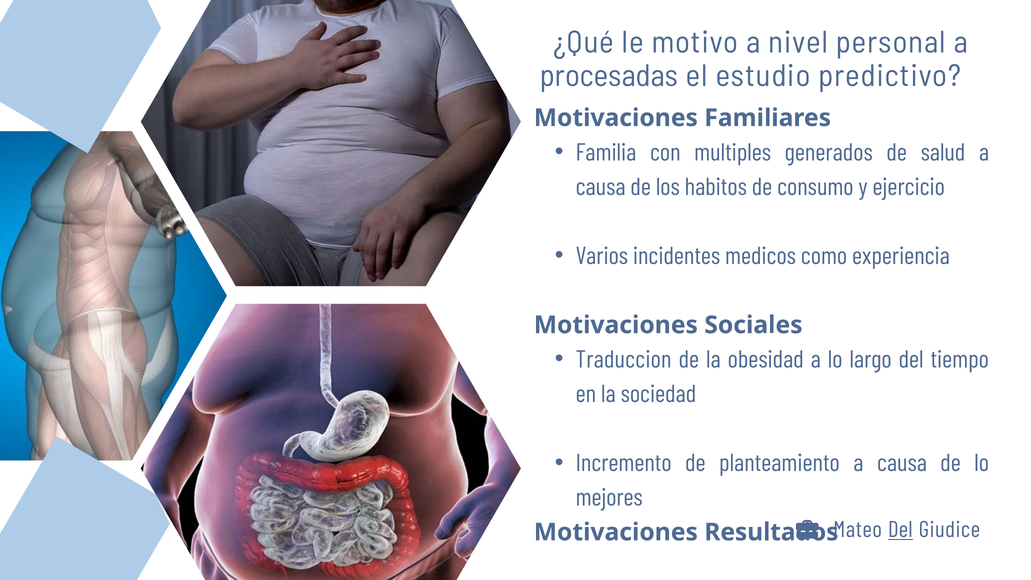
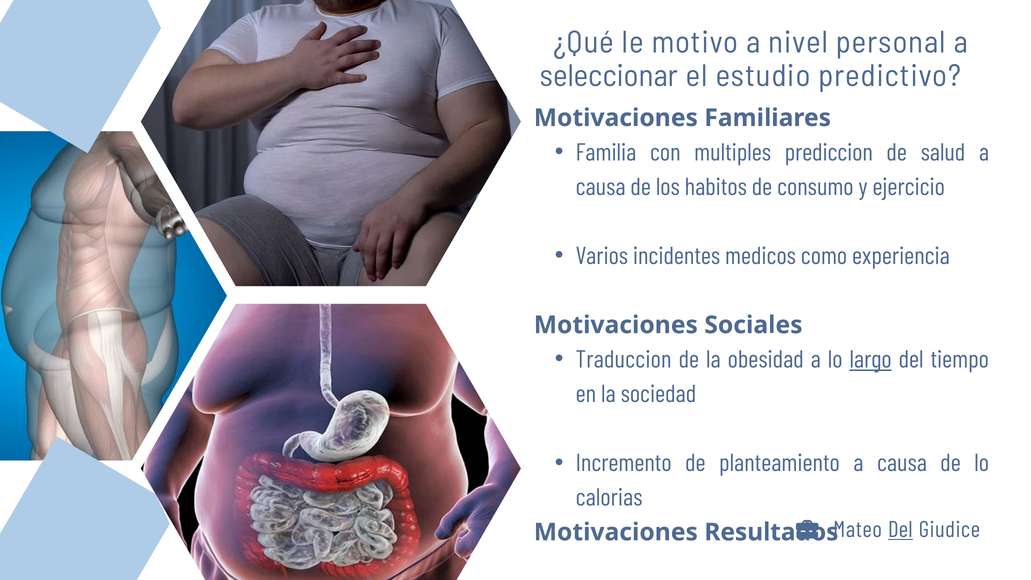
procesadas: procesadas -> seleccionar
generados: generados -> prediccion
largo underline: none -> present
mejores: mejores -> calorias
